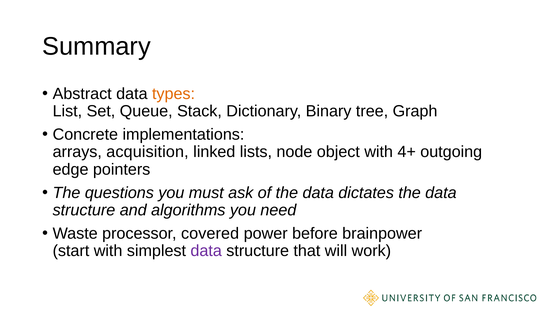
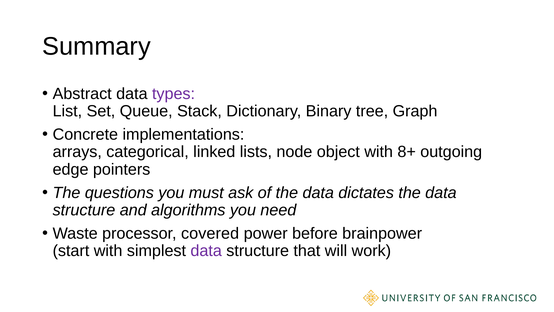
types colour: orange -> purple
acquisition: acquisition -> categorical
4+: 4+ -> 8+
